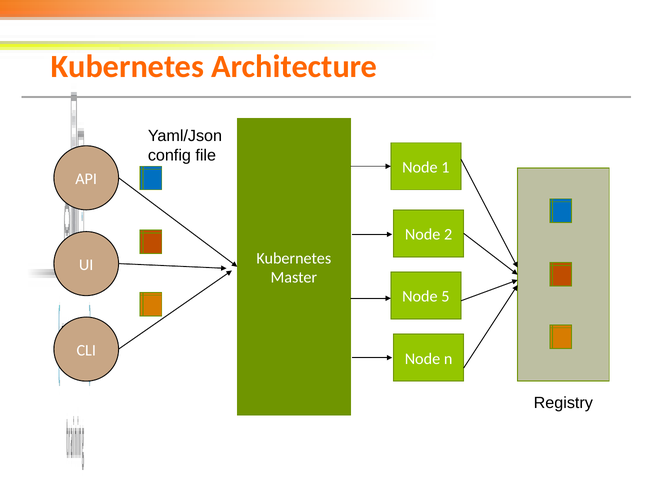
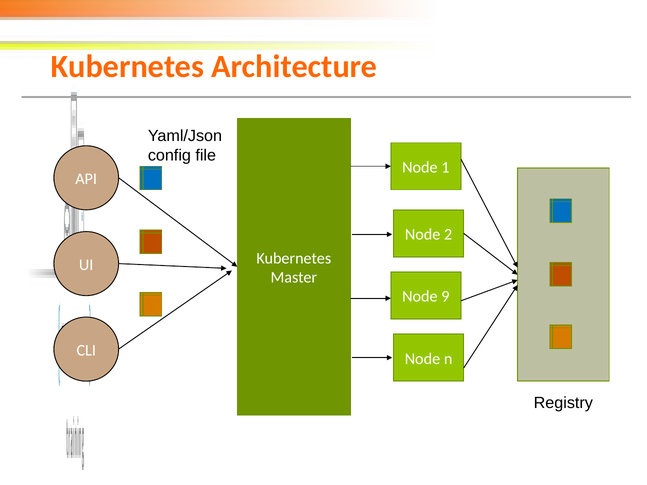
5: 5 -> 9
